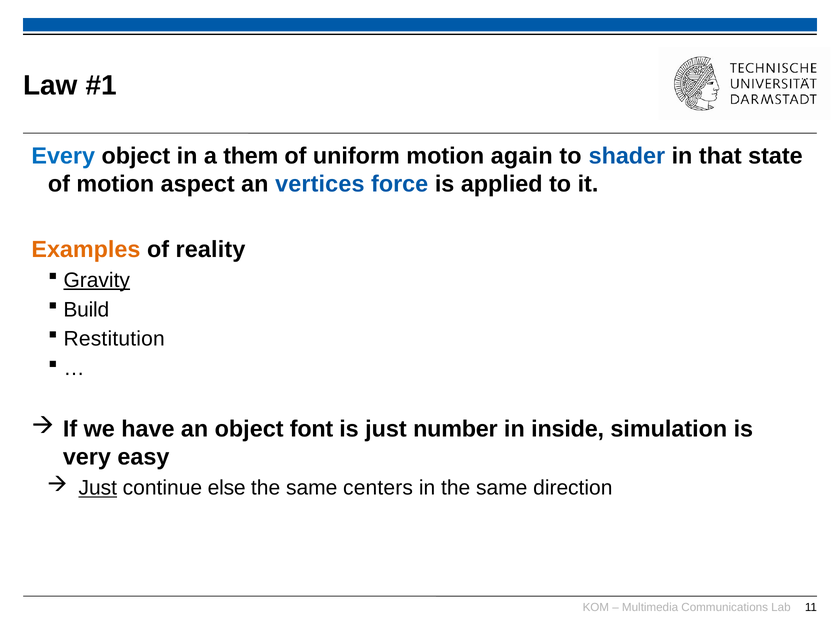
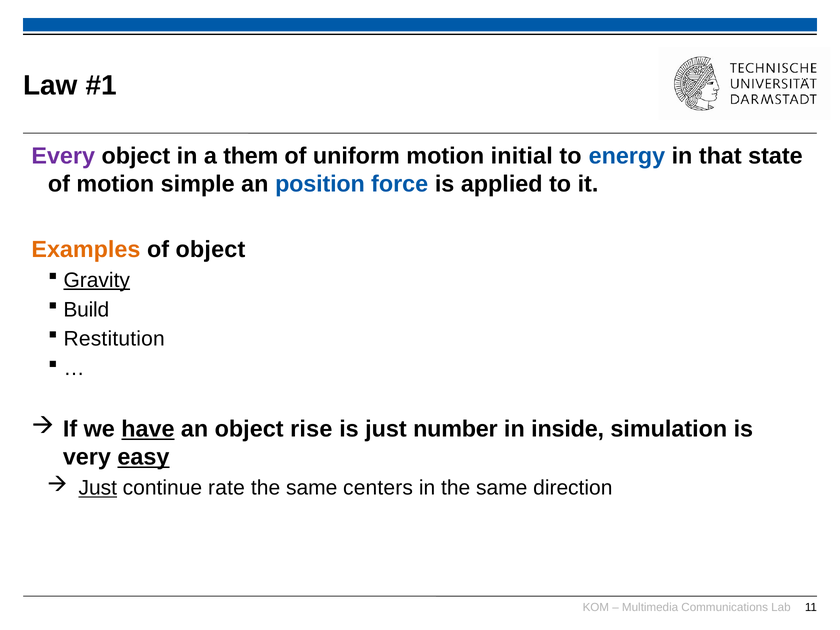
Every colour: blue -> purple
again: again -> initial
shader: shader -> energy
aspect: aspect -> simple
vertices: vertices -> position
of reality: reality -> object
have underline: none -> present
font: font -> rise
easy underline: none -> present
else: else -> rate
